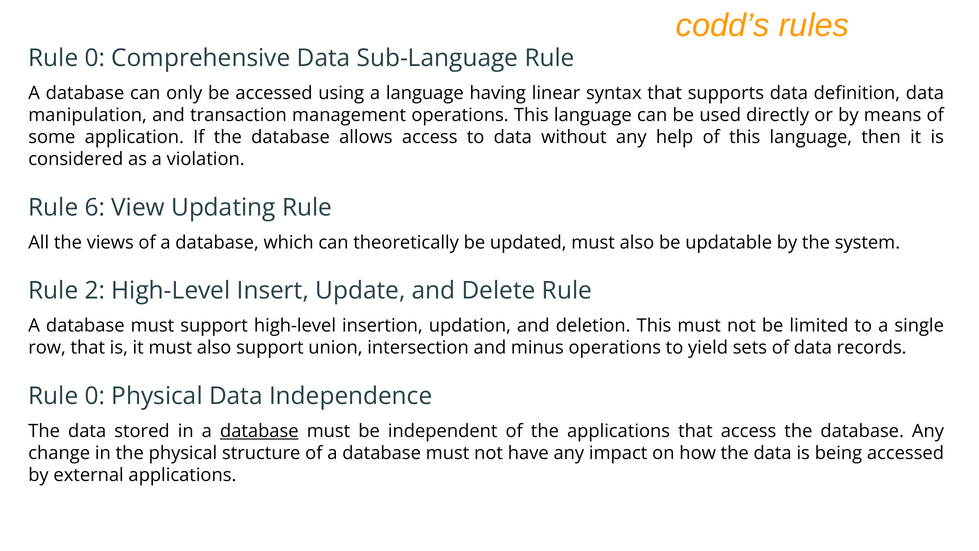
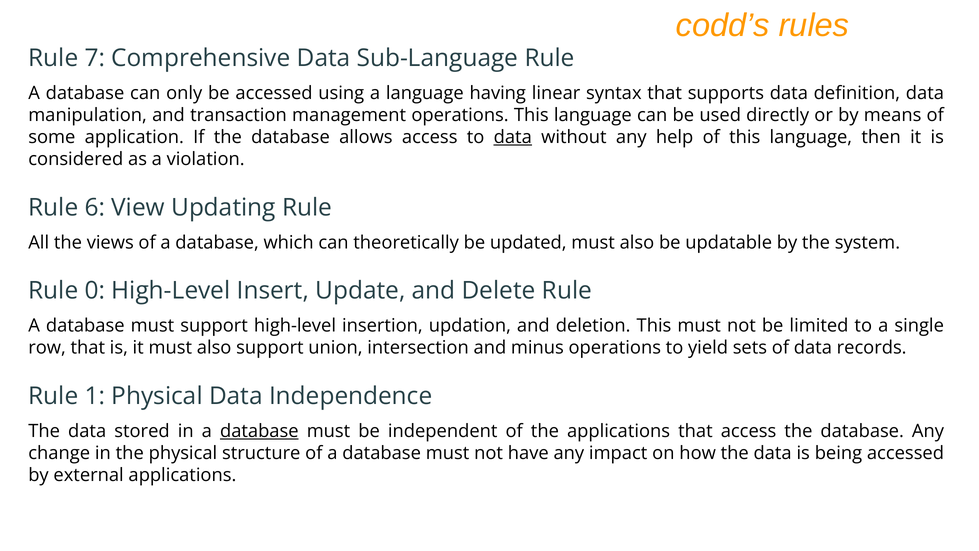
0 at (95, 58): 0 -> 7
data at (513, 137) underline: none -> present
2: 2 -> 0
0 at (95, 396): 0 -> 1
